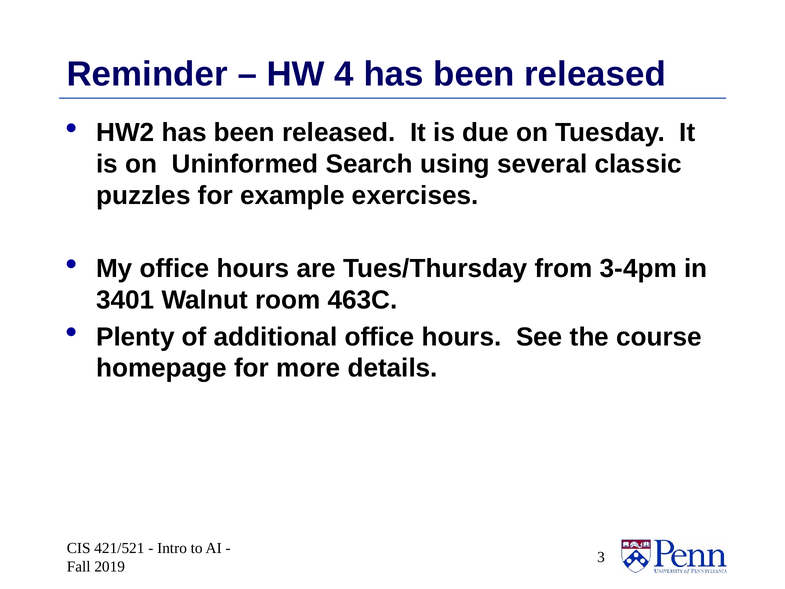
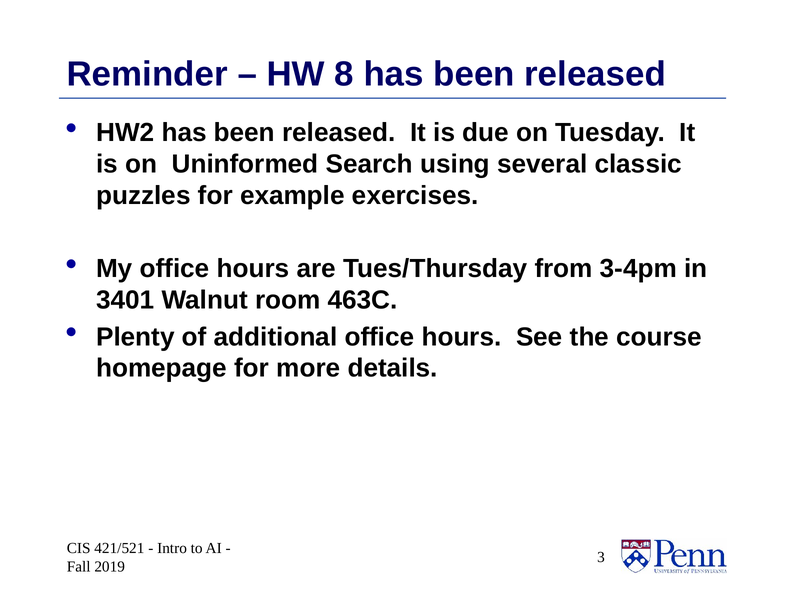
4: 4 -> 8
